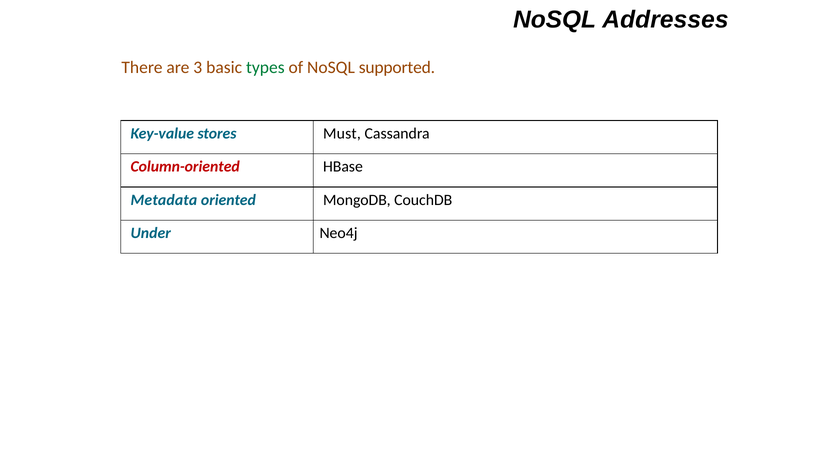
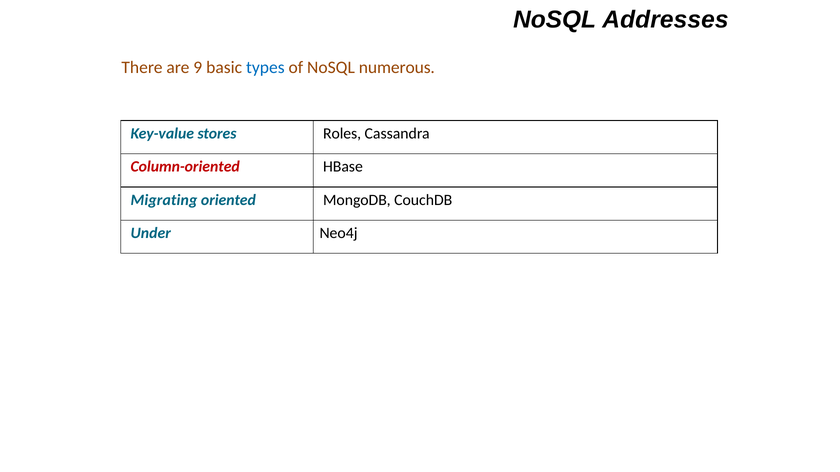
3: 3 -> 9
types colour: green -> blue
supported: supported -> numerous
Must: Must -> Roles
Metadata: Metadata -> Migrating
